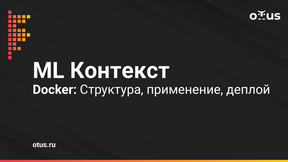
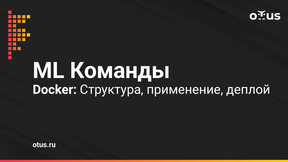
Контекст: Контекст -> Команды
